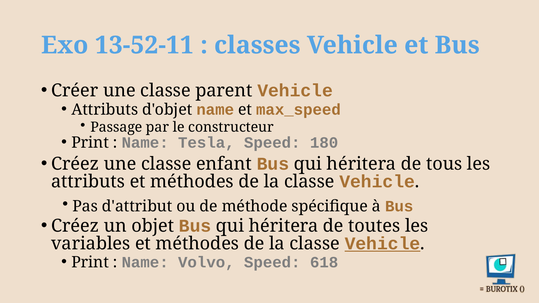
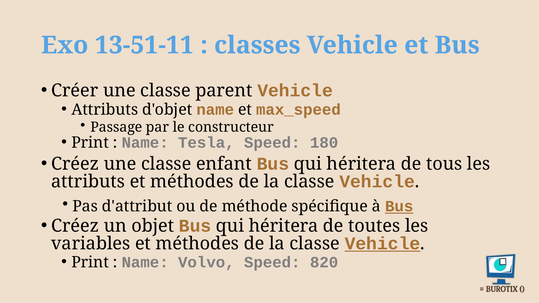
13-52-11: 13-52-11 -> 13-51-11
Bus at (399, 207) underline: none -> present
618: 618 -> 820
